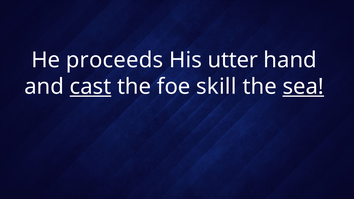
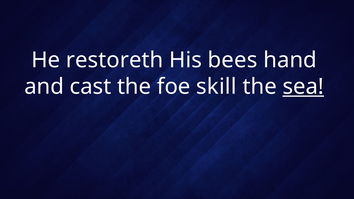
proceeds: proceeds -> restoreth
utter: utter -> bees
cast underline: present -> none
